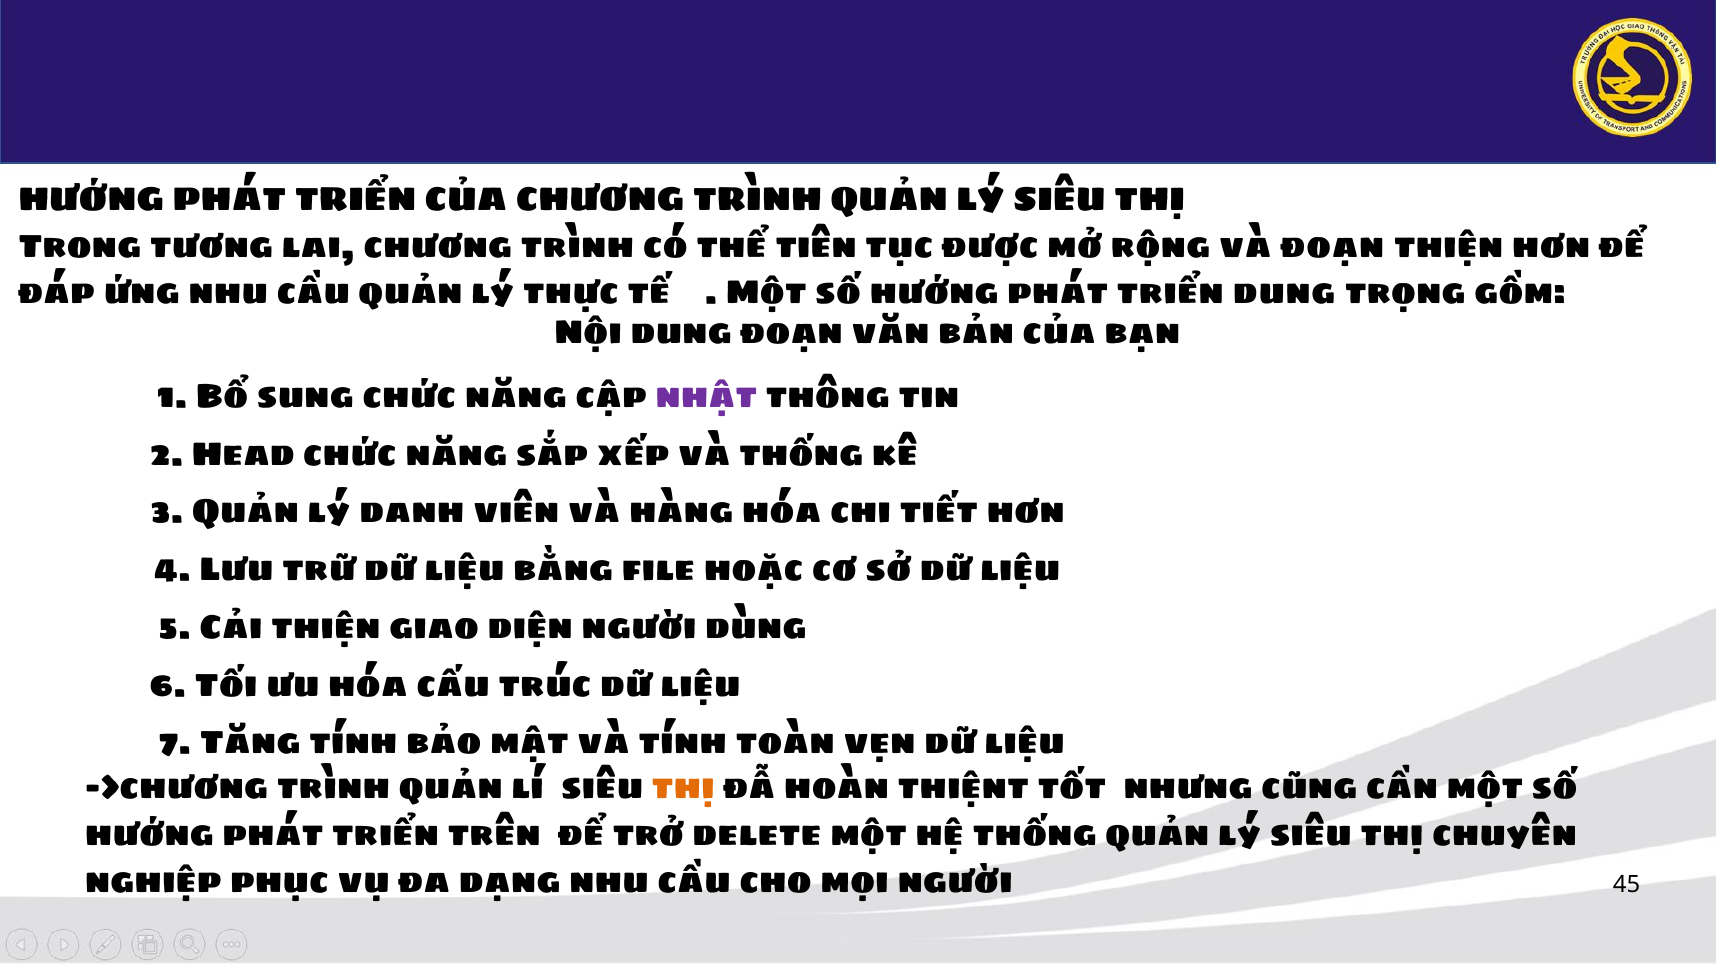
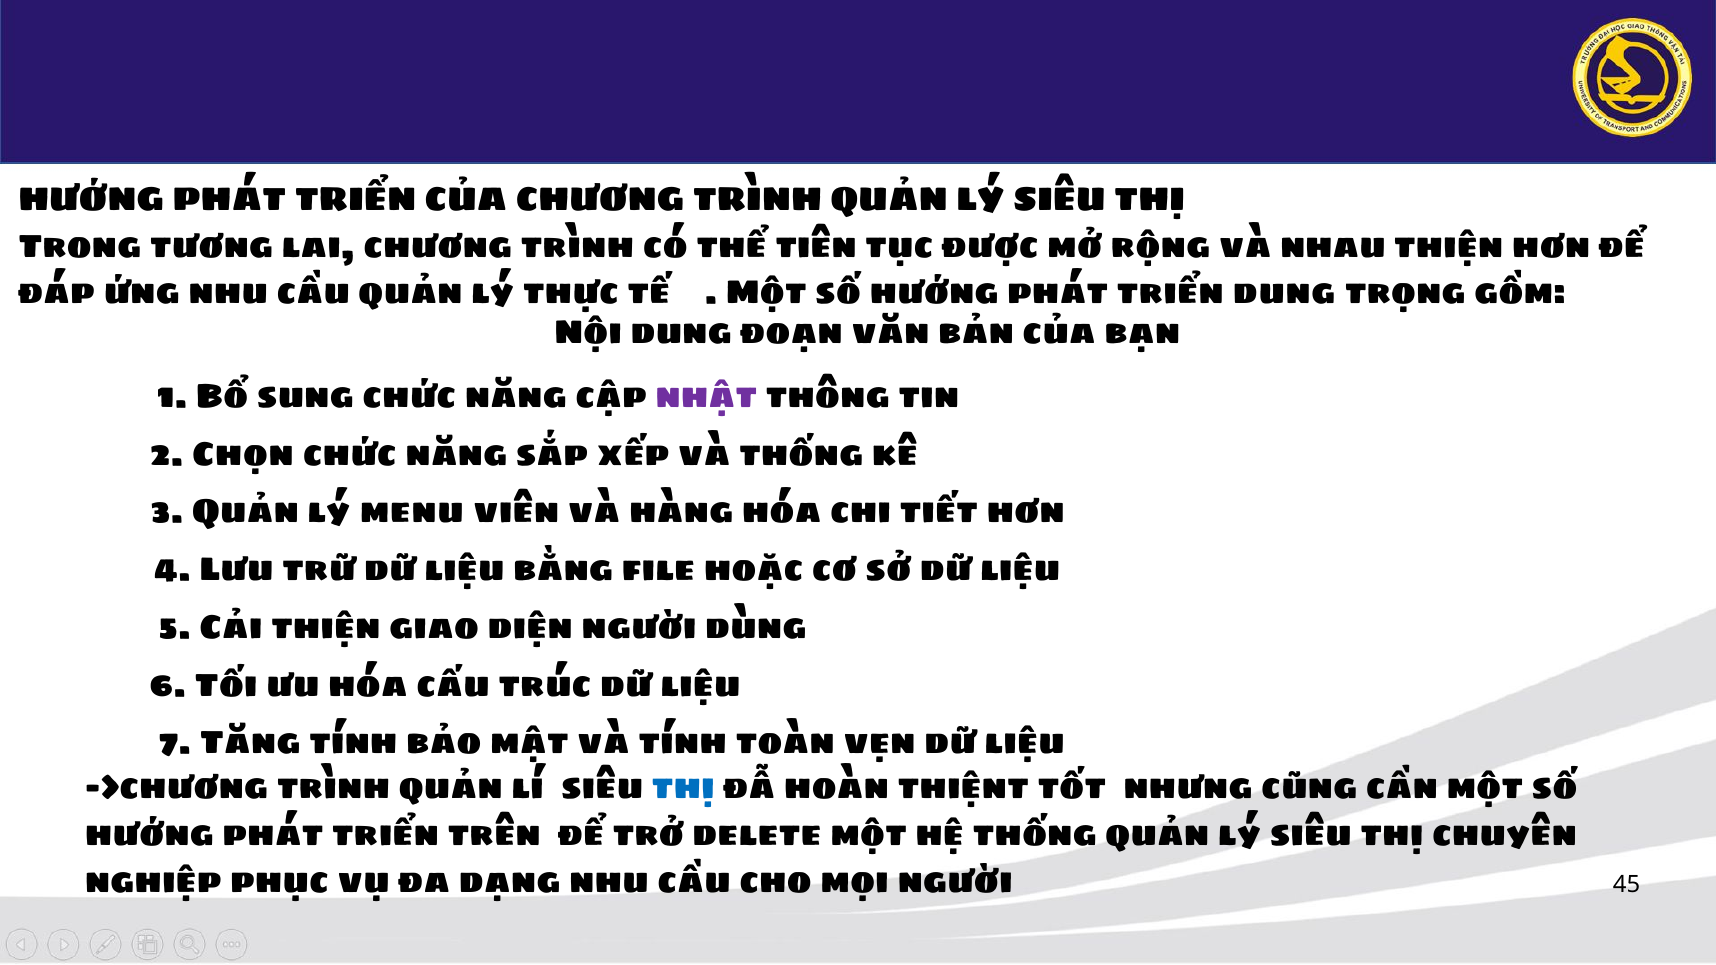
và đoạn: đoạn -> nhau
Head: Head -> Chọn
danh: danh -> menu
thị at (683, 788) colour: orange -> blue
